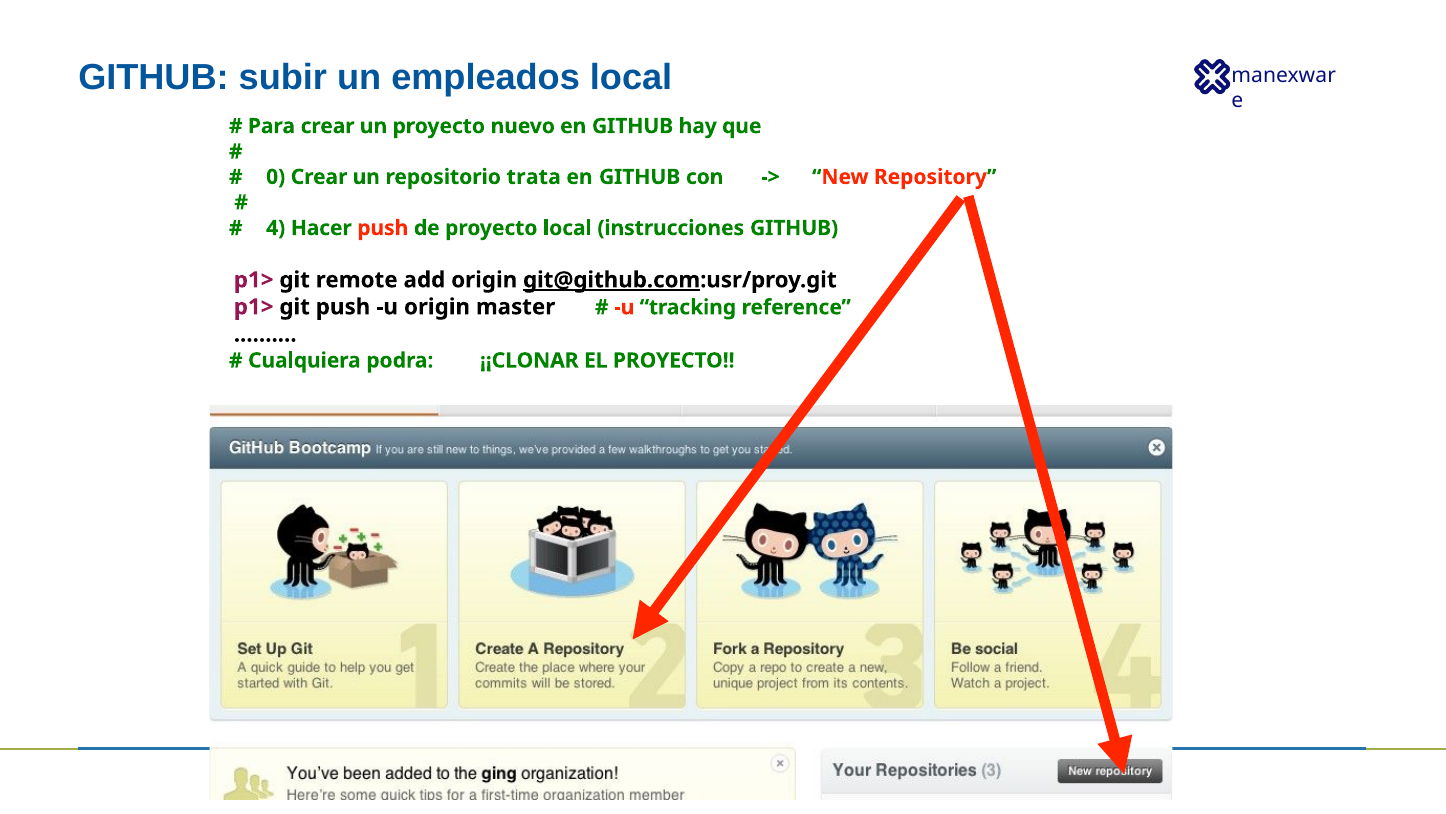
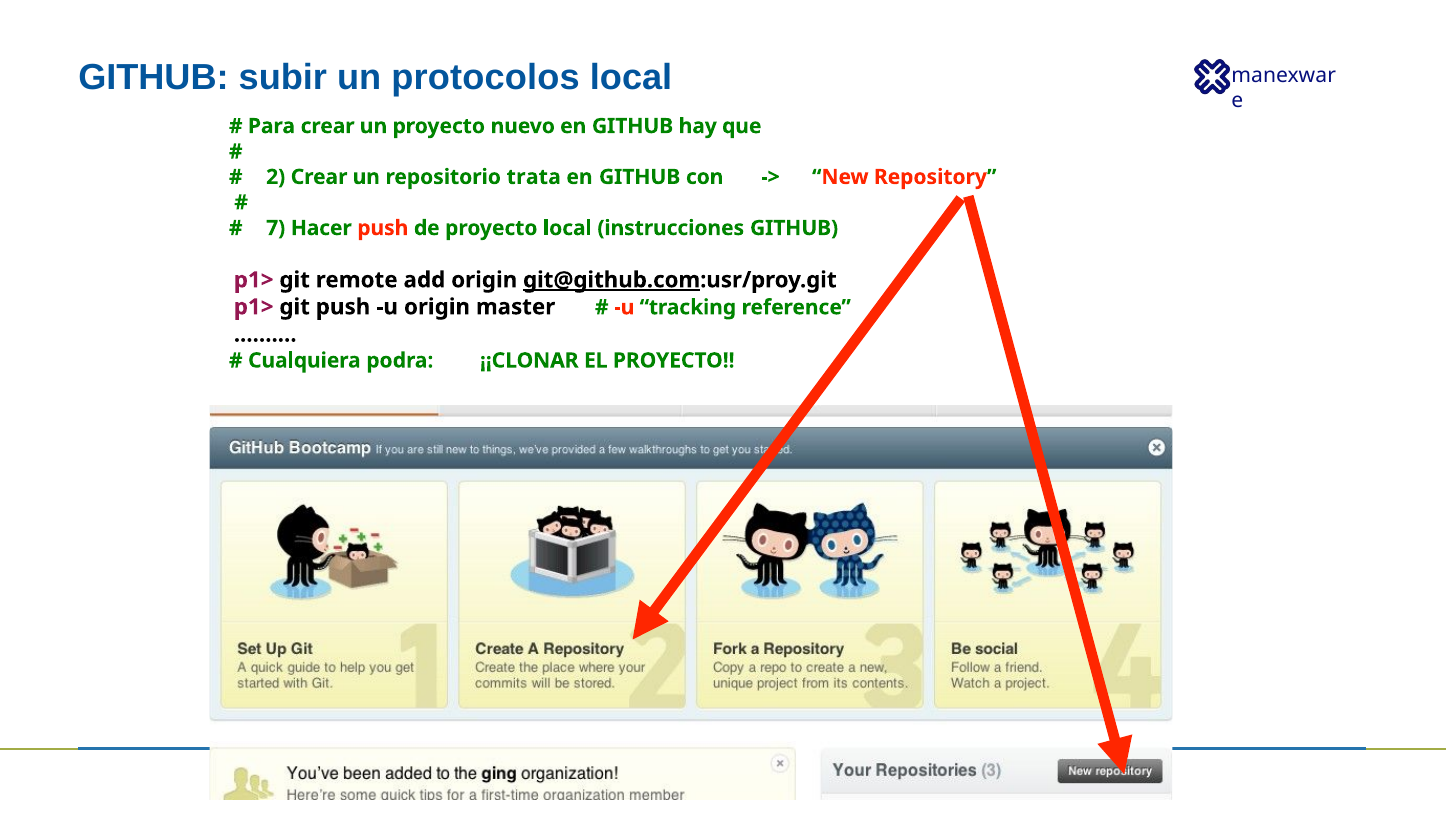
empleados: empleados -> protocolos
0: 0 -> 2
4: 4 -> 7
